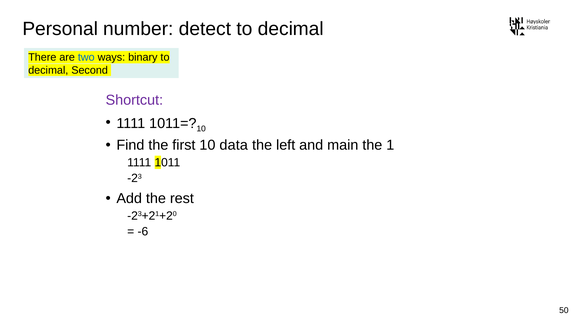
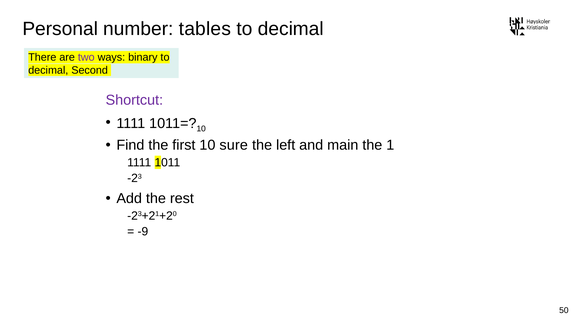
detect: detect -> tables
two colour: blue -> purple
data: data -> sure
-6: -6 -> -9
